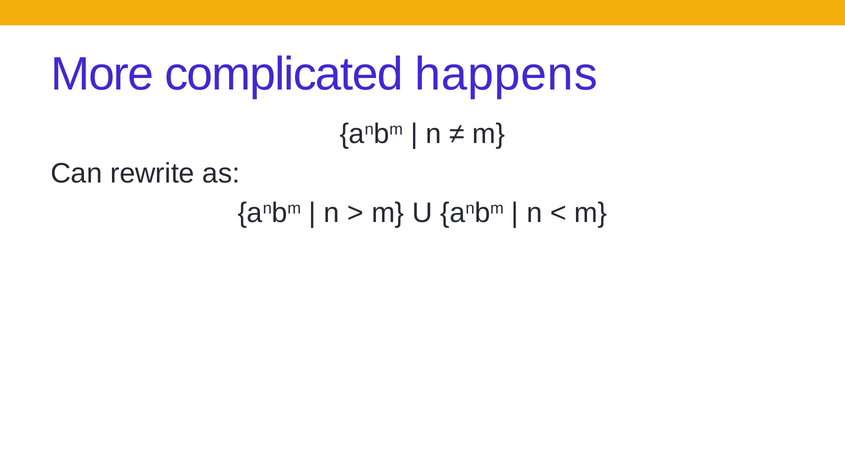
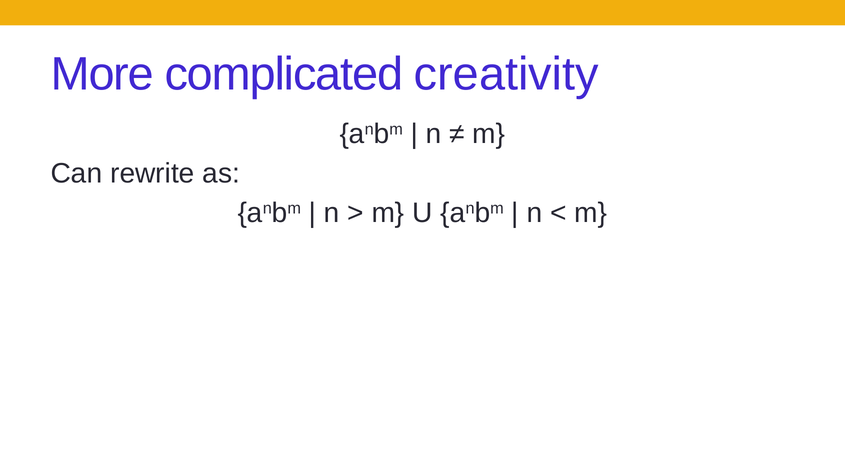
happens: happens -> creativity
